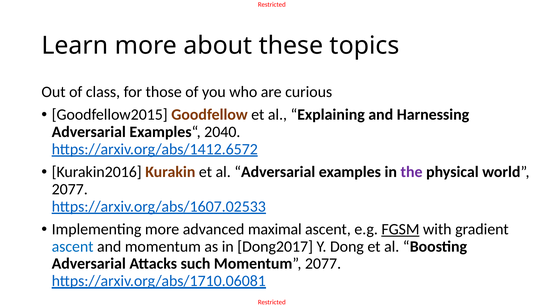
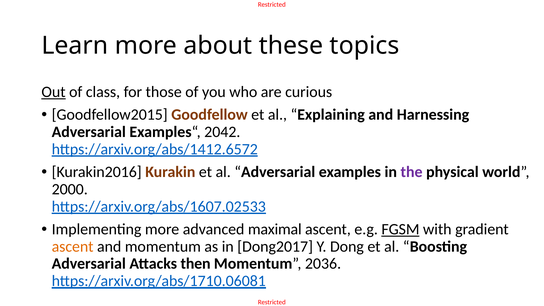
Out underline: none -> present
2040: 2040 -> 2042
2077 at (70, 189): 2077 -> 2000
ascent at (73, 246) colour: blue -> orange
such: such -> then
Momentum 2077: 2077 -> 2036
